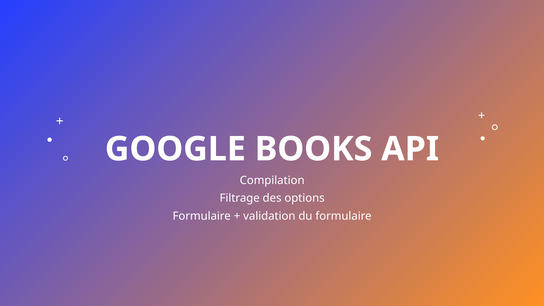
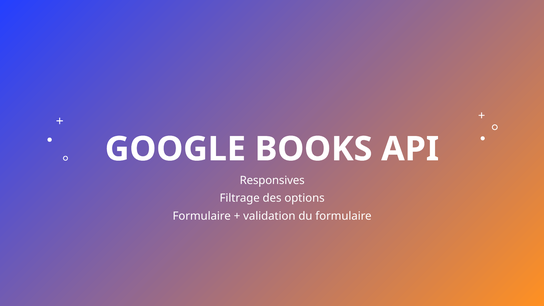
Compilation: Compilation -> Responsives
